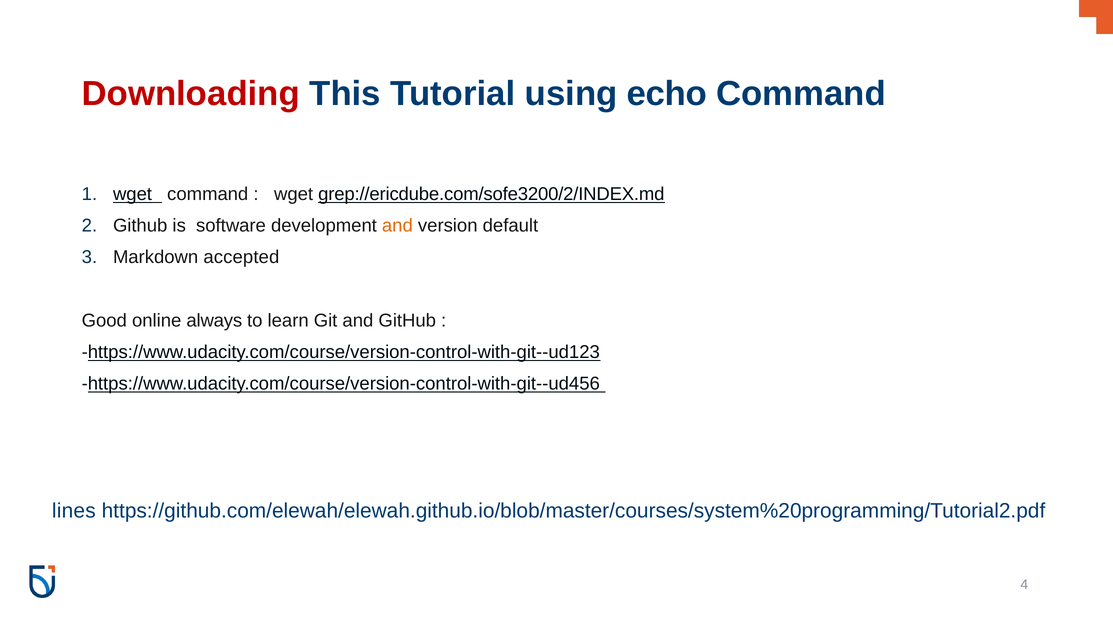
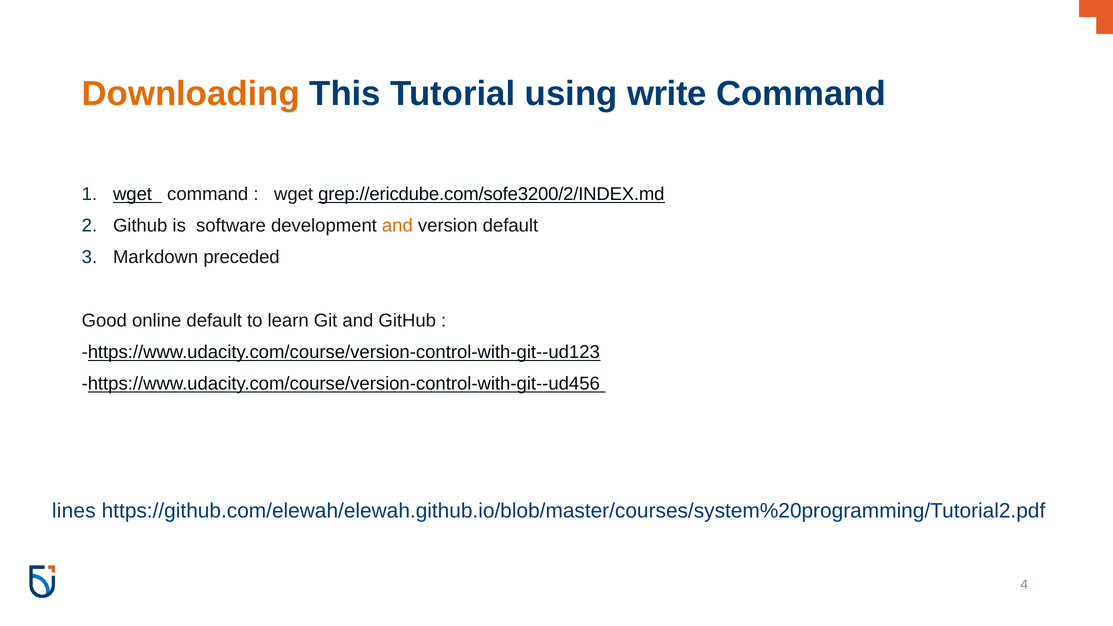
Downloading colour: red -> orange
echo: echo -> write
accepted: accepted -> preceded
online always: always -> default
